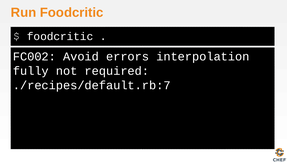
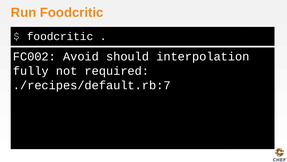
errors: errors -> should
